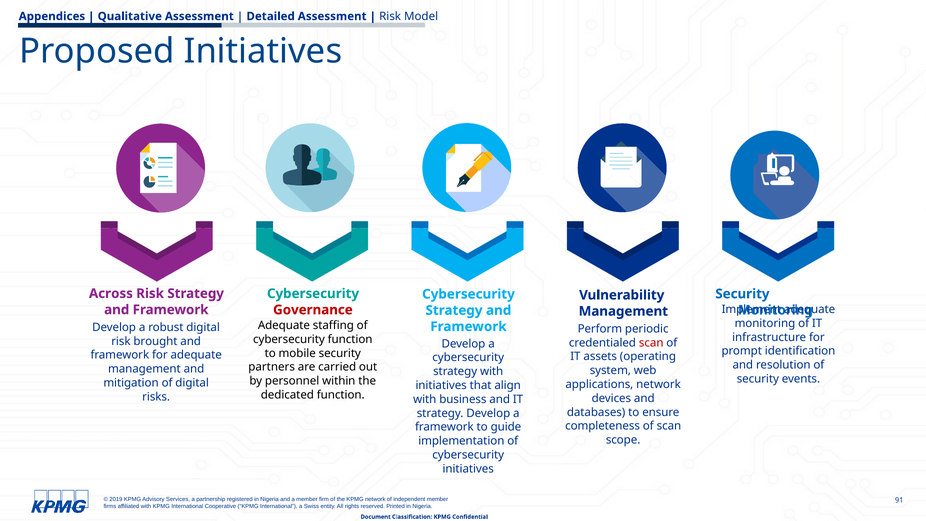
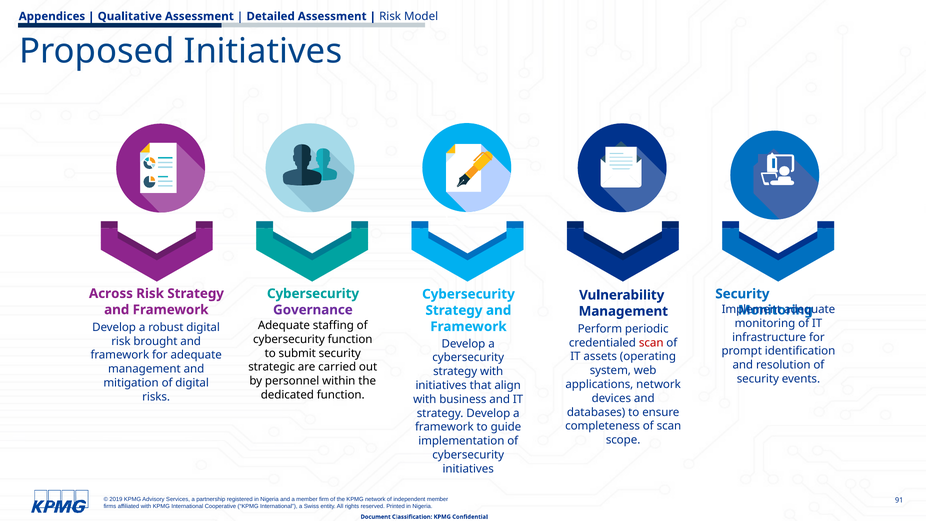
Governance colour: red -> purple
mobile: mobile -> submit
partners: partners -> strategic
